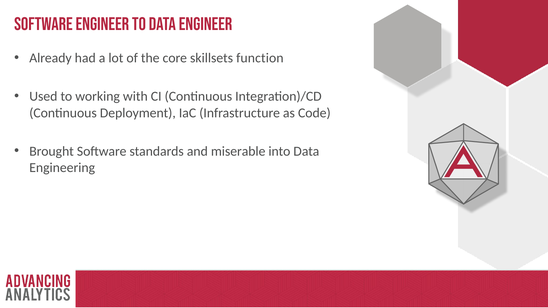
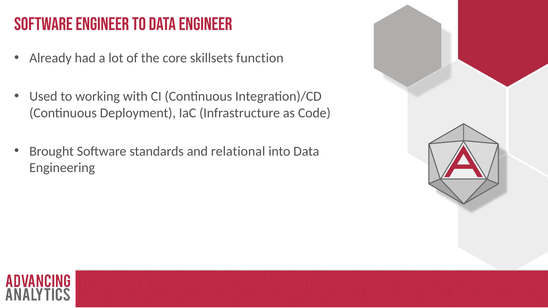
miserable: miserable -> relational
